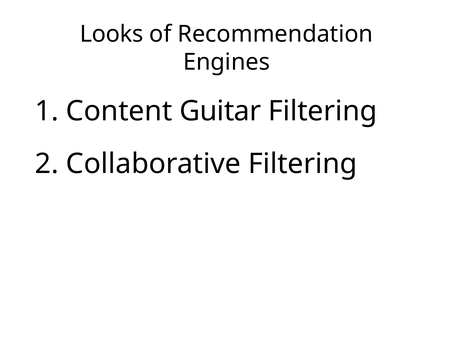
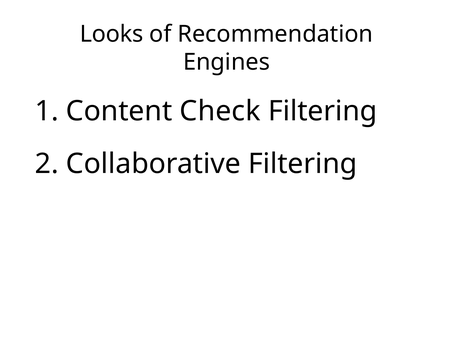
Guitar: Guitar -> Check
